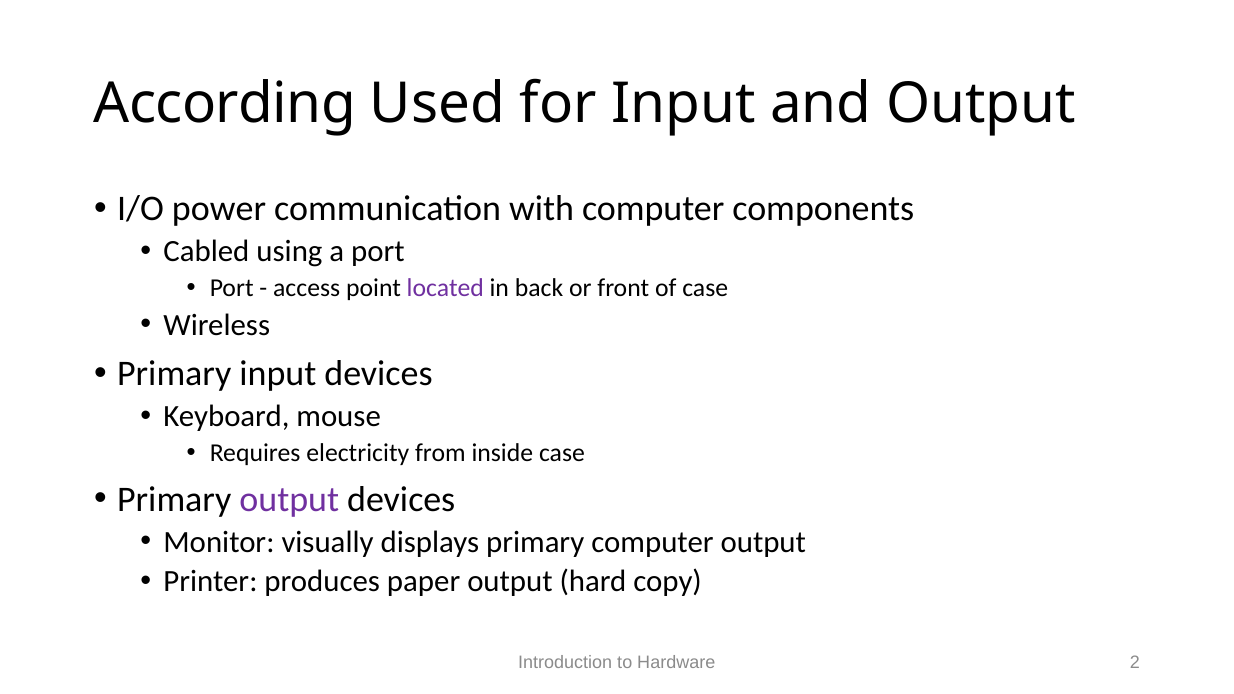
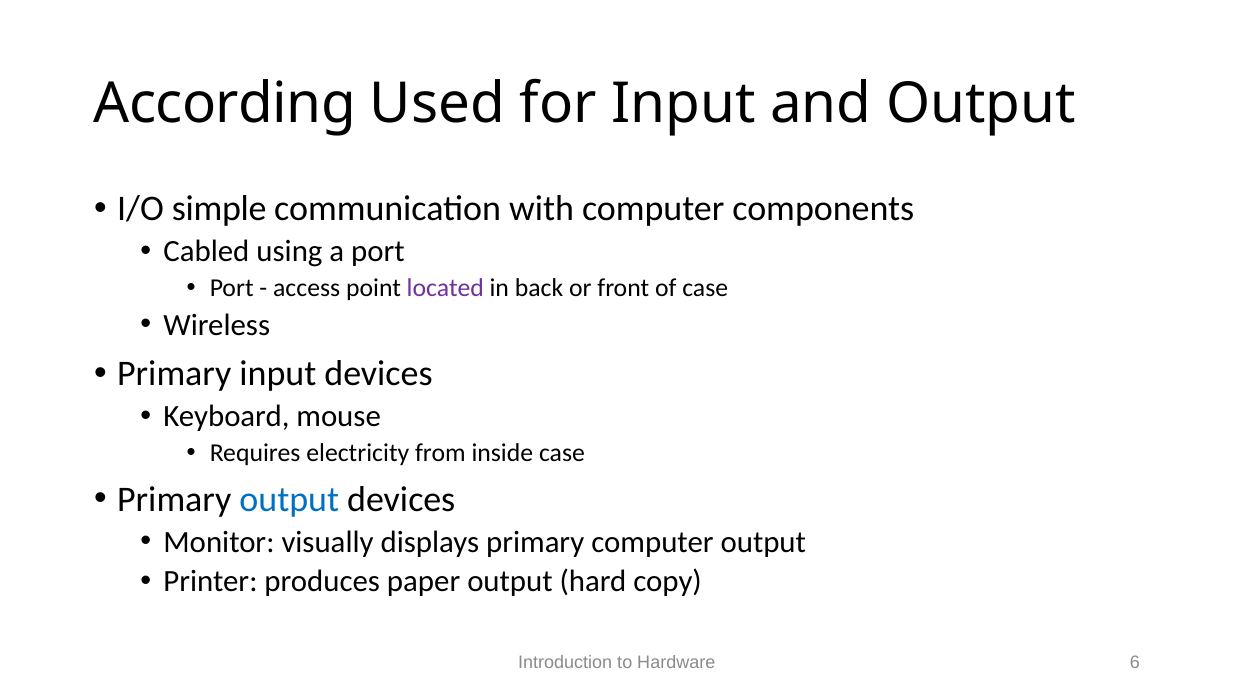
power: power -> simple
output at (289, 499) colour: purple -> blue
2: 2 -> 6
